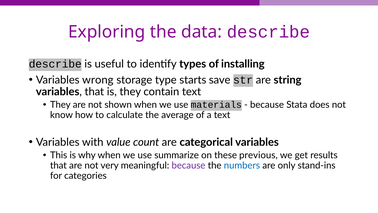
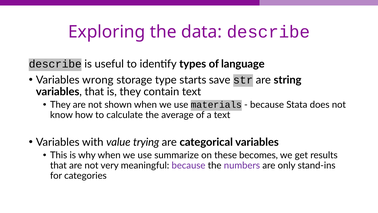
installing: installing -> language
count: count -> trying
previous: previous -> becomes
numbers colour: blue -> purple
